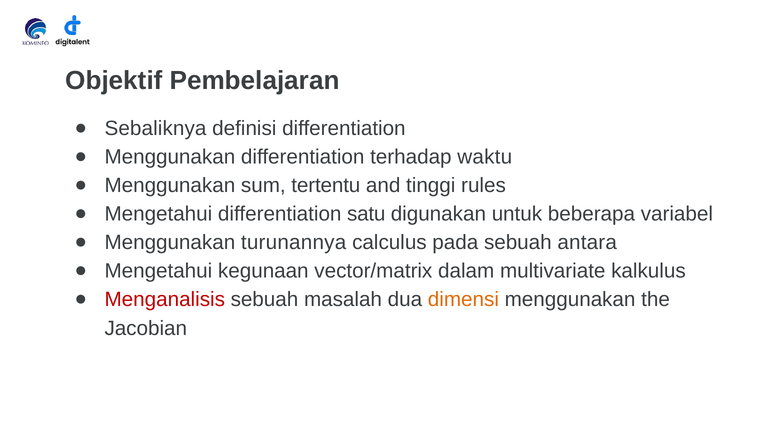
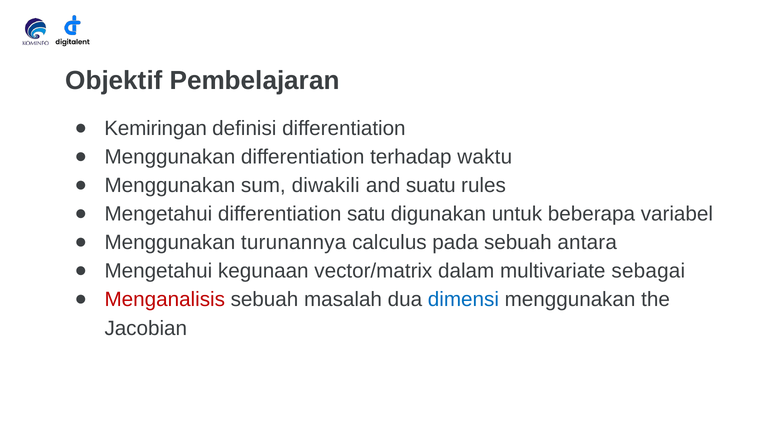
Sebaliknya: Sebaliknya -> Kemiringan
tertentu: tertentu -> diwakili
tinggi: tinggi -> suatu
kalkulus: kalkulus -> sebagai
dimensi colour: orange -> blue
